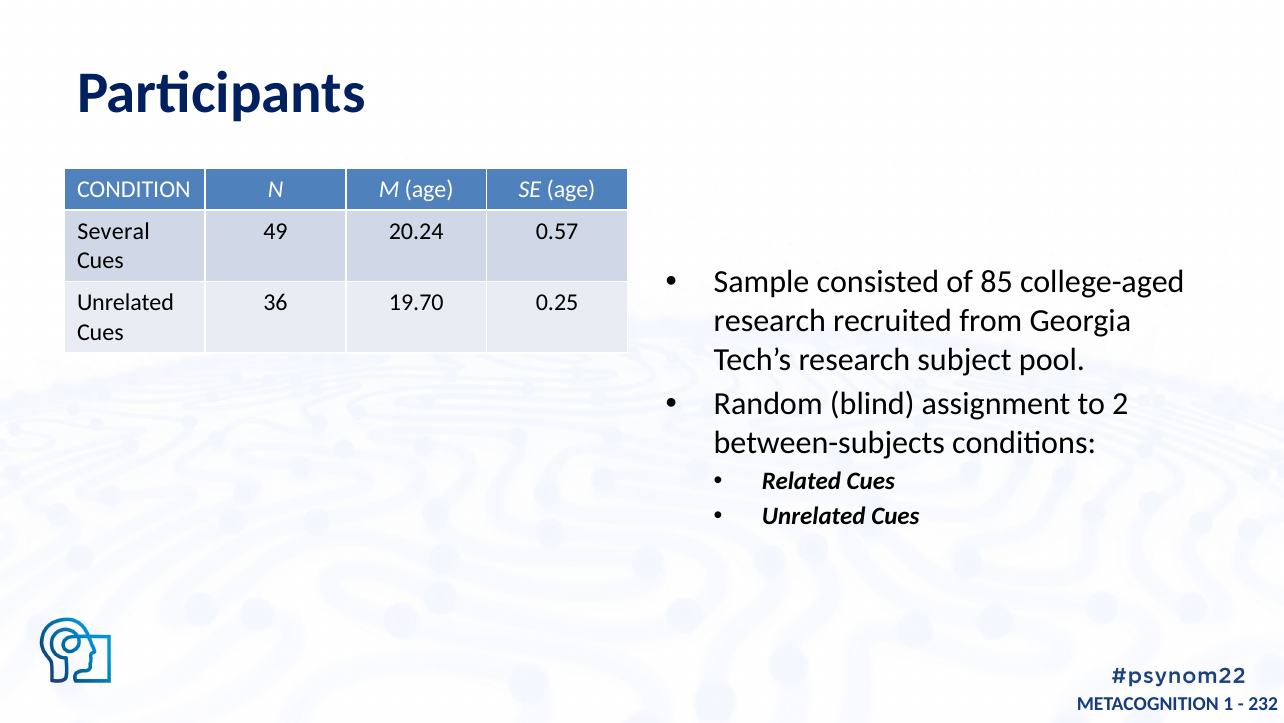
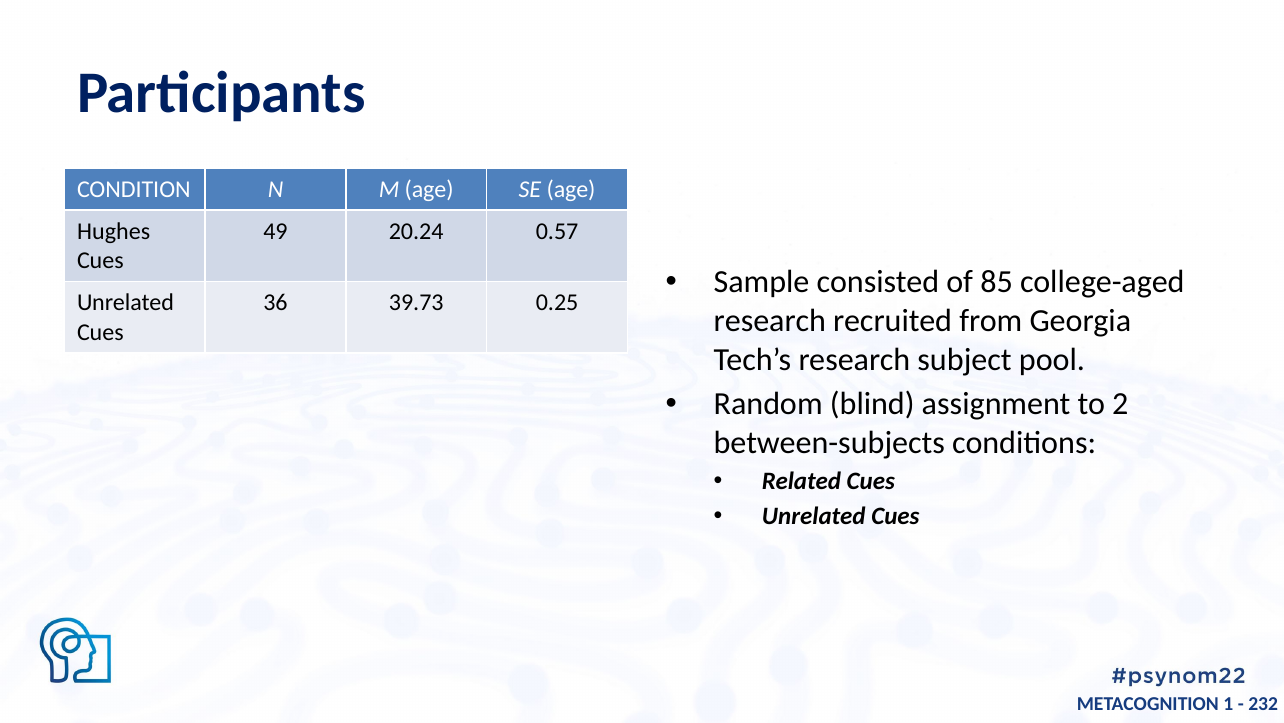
Several: Several -> Hughes
19.70: 19.70 -> 39.73
